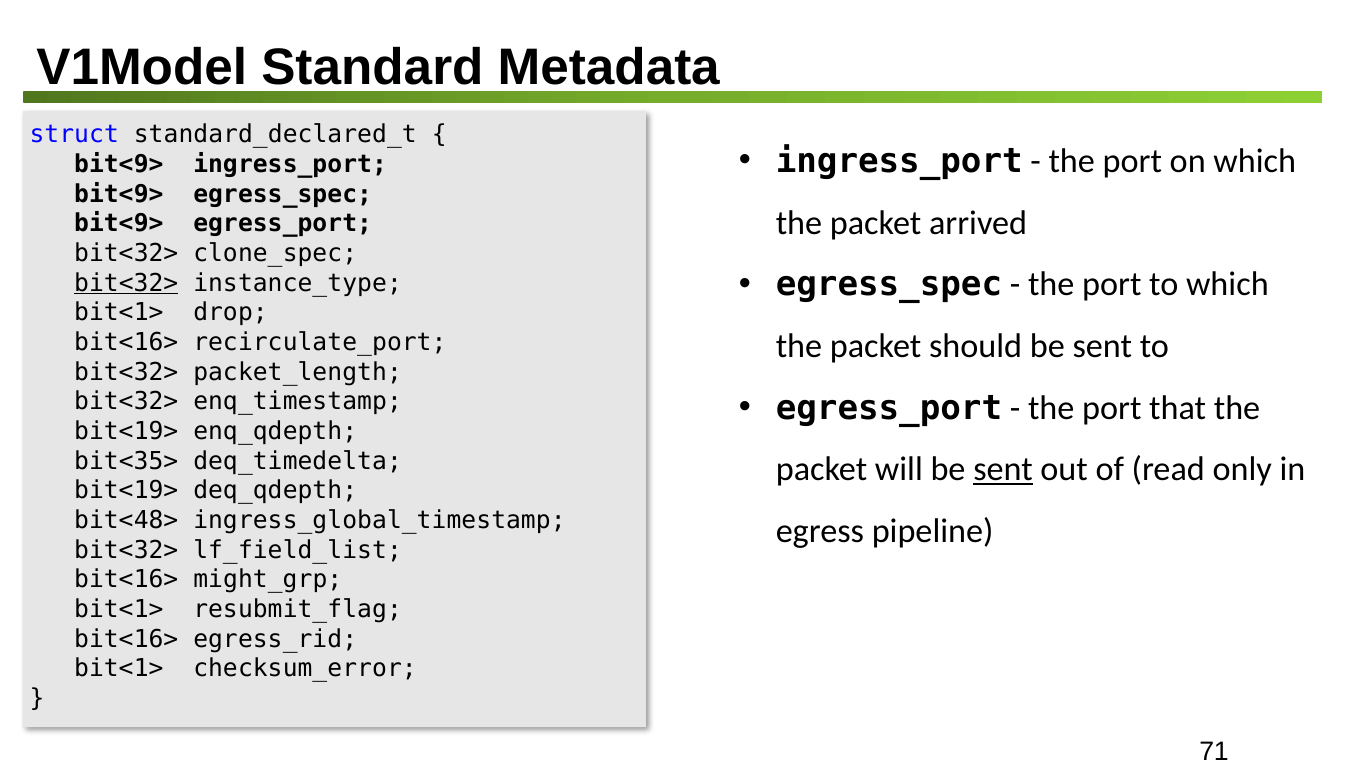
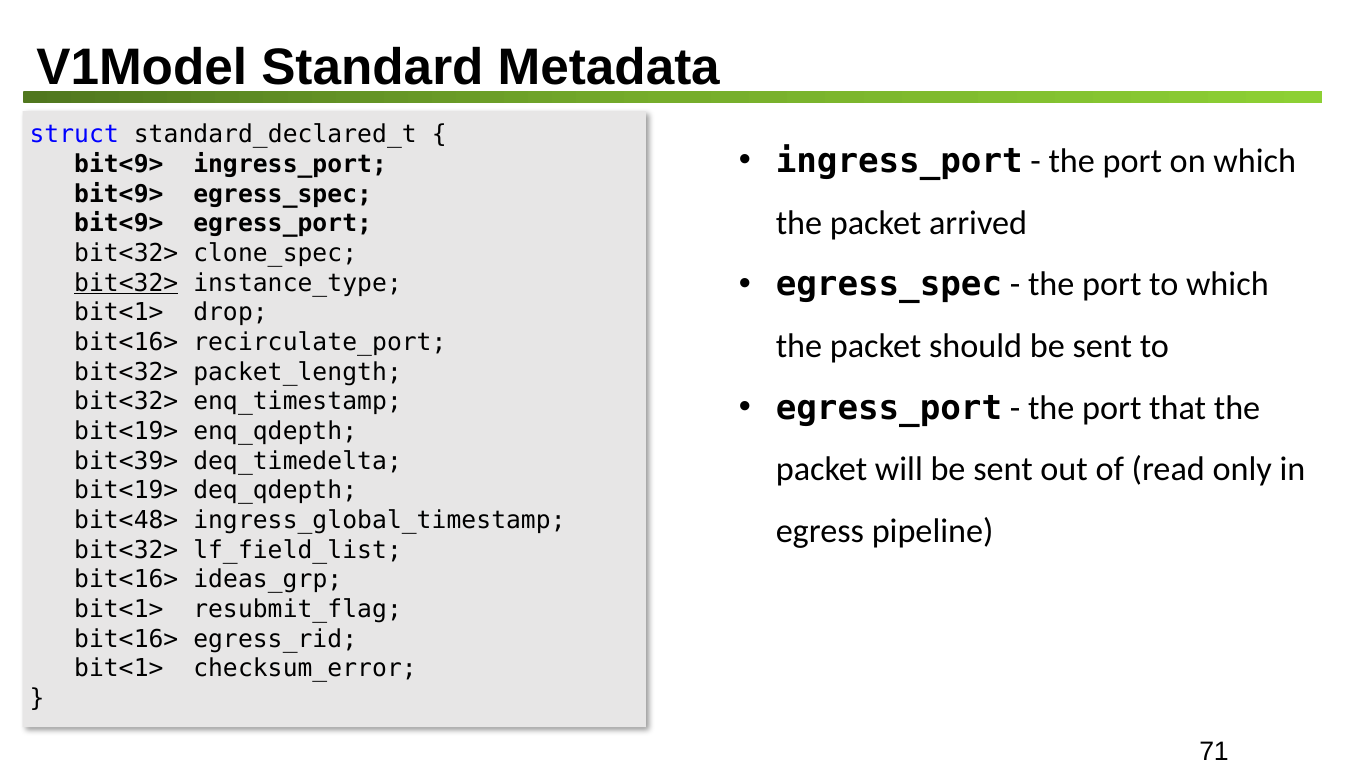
bit<35>: bit<35> -> bit<39>
sent at (1003, 469) underline: present -> none
might_grp: might_grp -> ideas_grp
